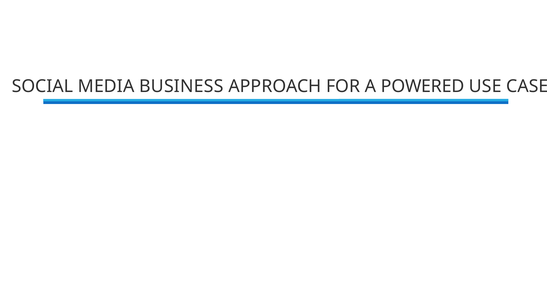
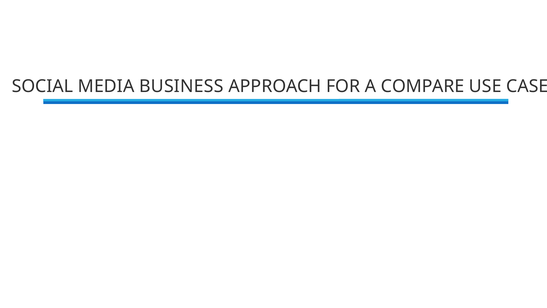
POWERED: POWERED -> COMPARE
